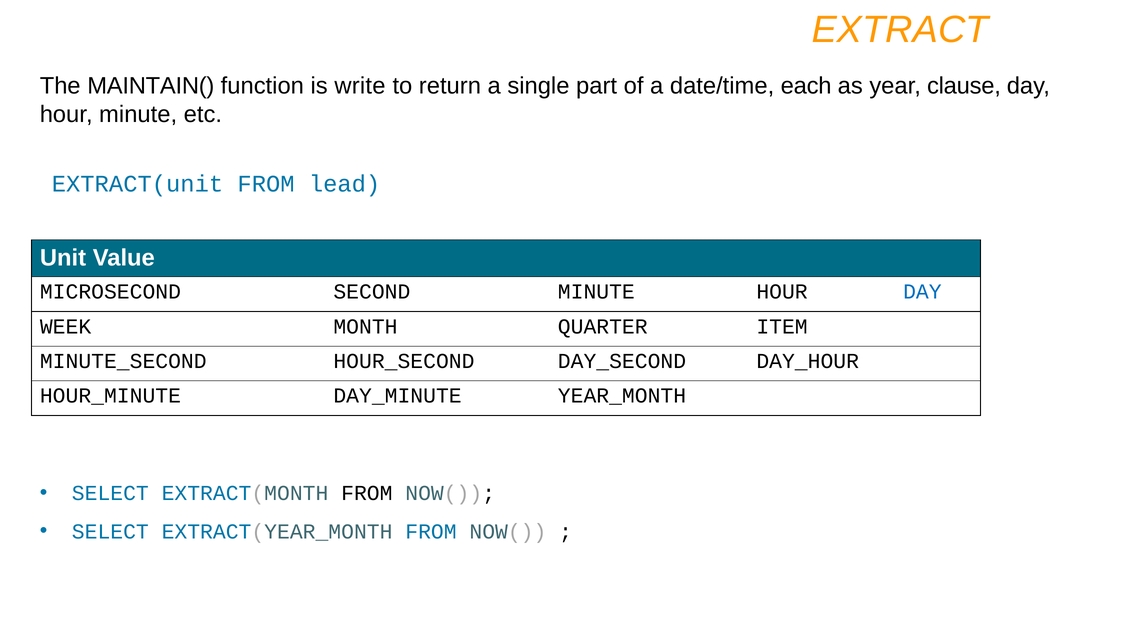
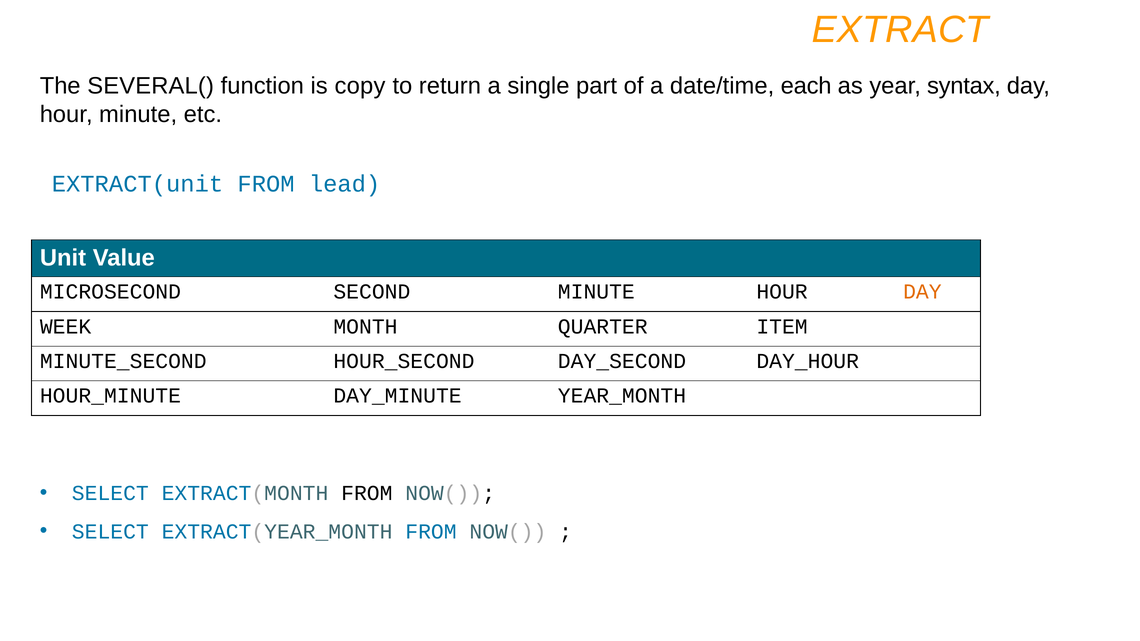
MAINTAIN(: MAINTAIN( -> SEVERAL(
write: write -> copy
clause: clause -> syntax
DAY at (922, 292) colour: blue -> orange
